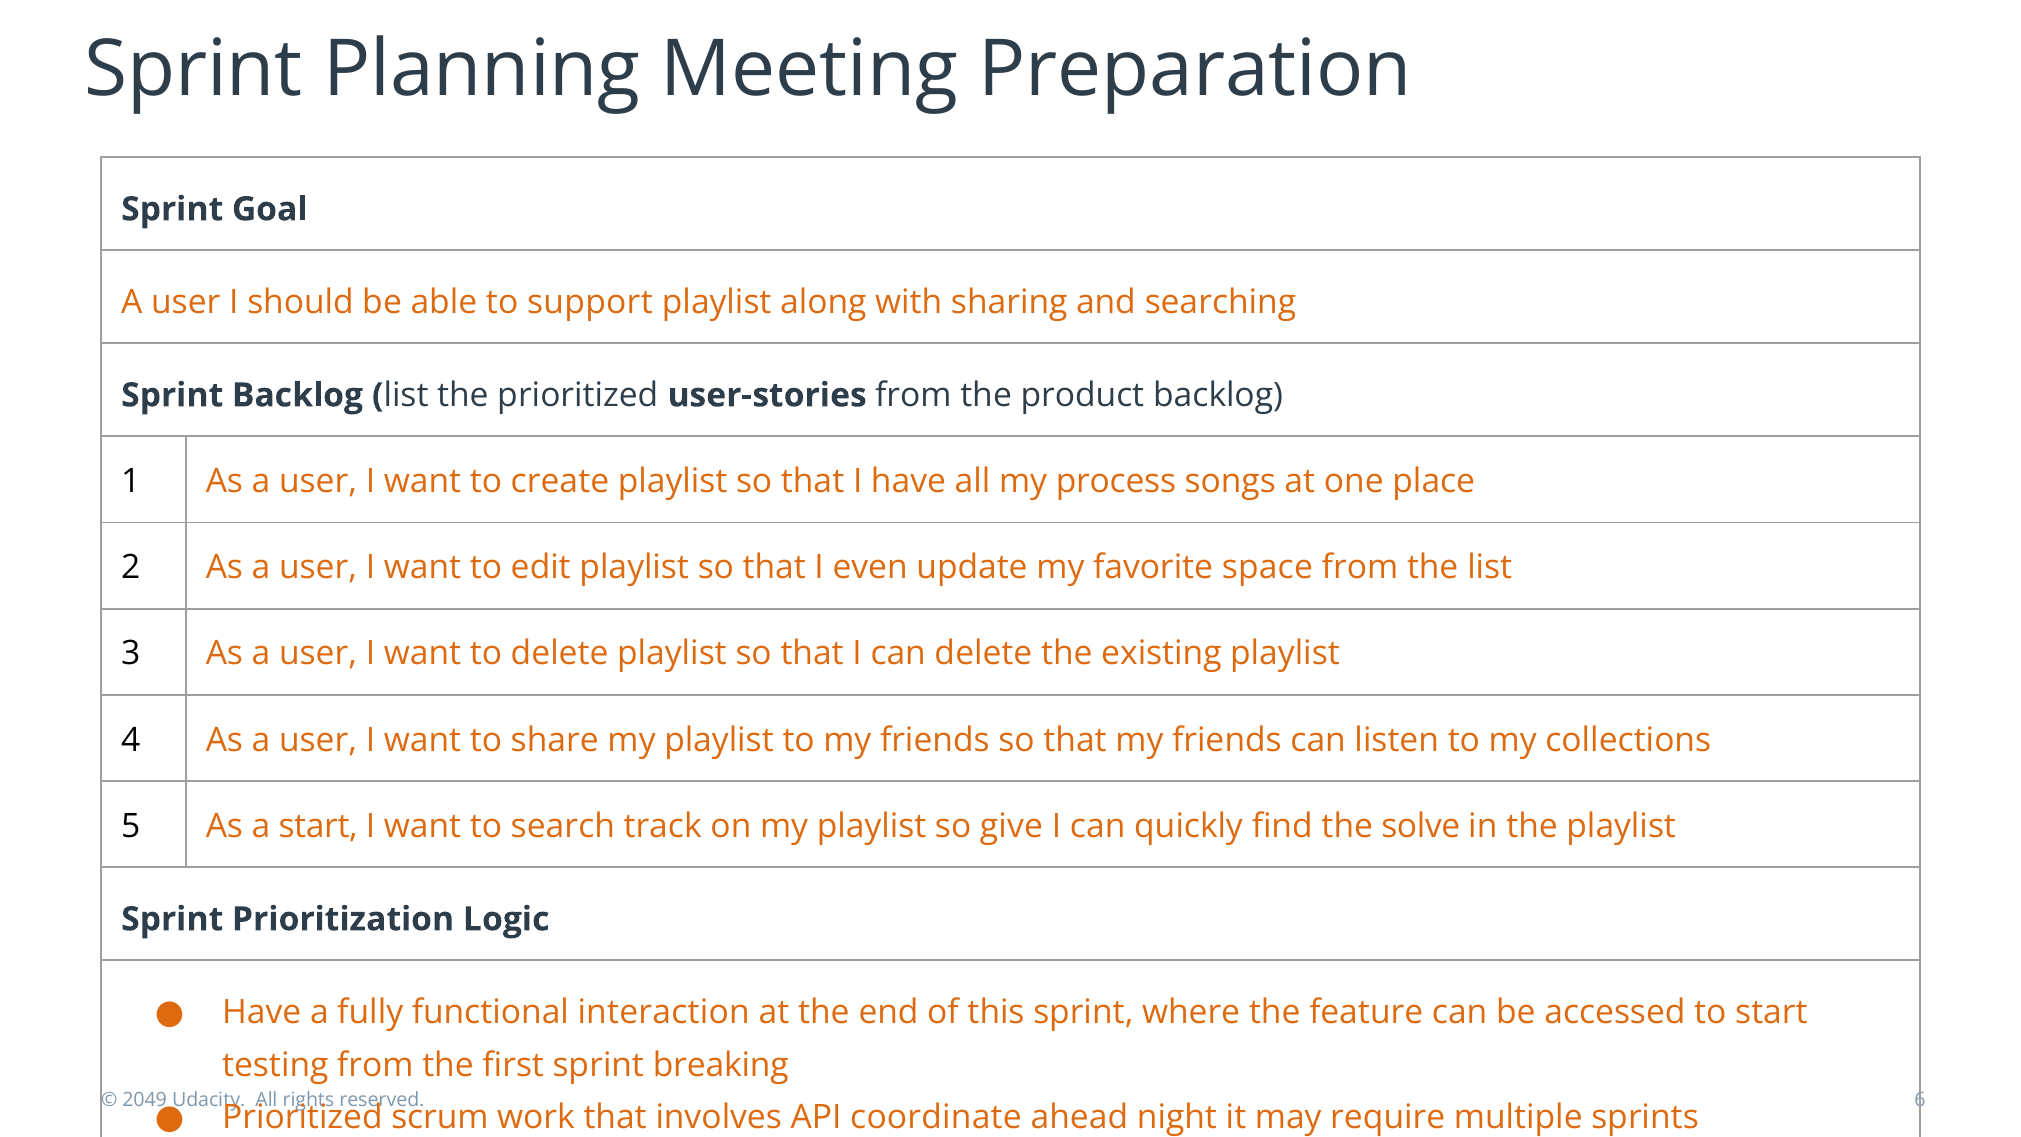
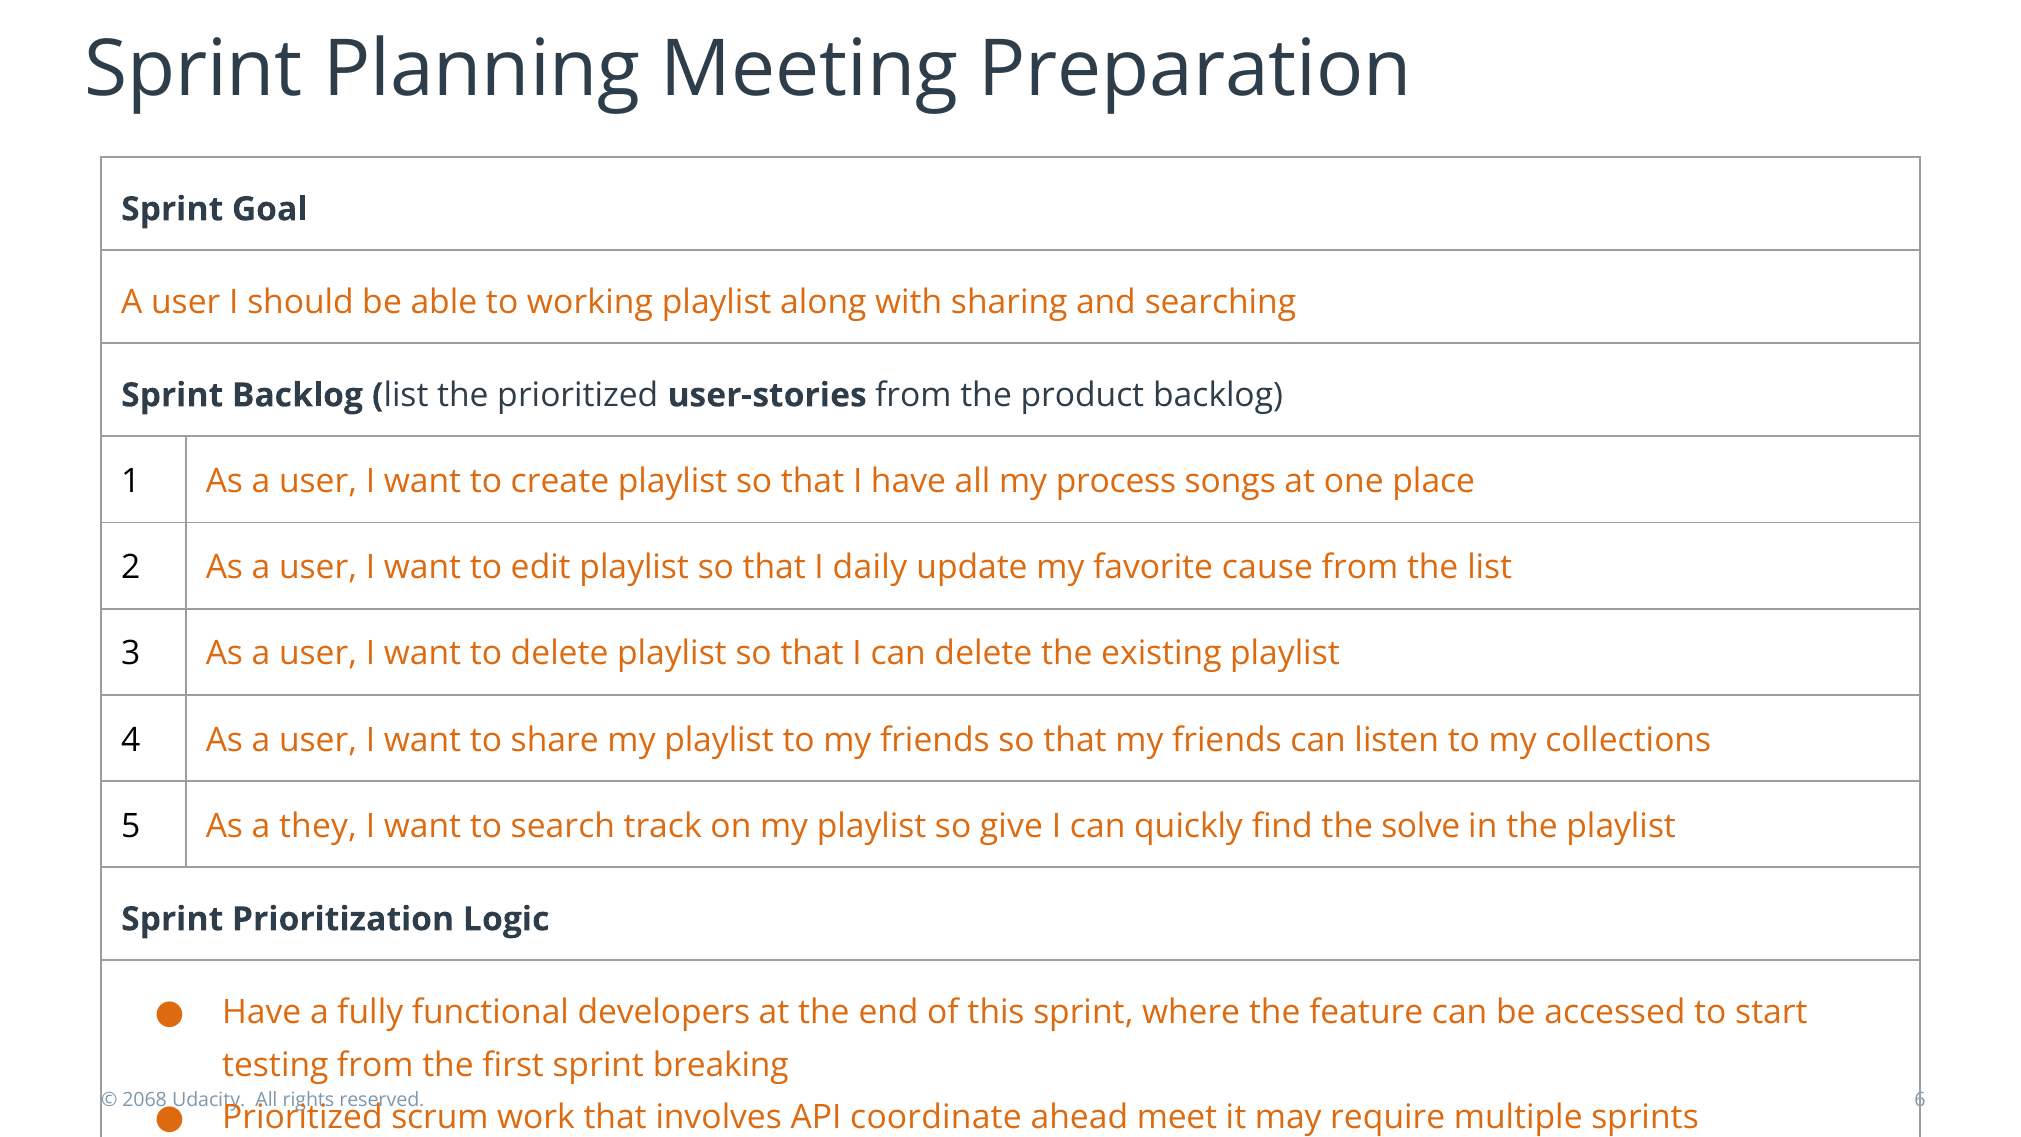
support: support -> working
even: even -> daily
space: space -> cause
a start: start -> they
interaction: interaction -> developers
2049: 2049 -> 2068
night: night -> meet
